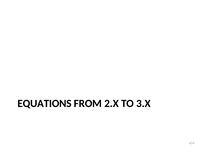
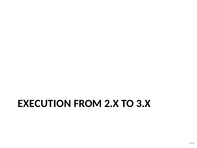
EQUATIONS: EQUATIONS -> EXECUTION
